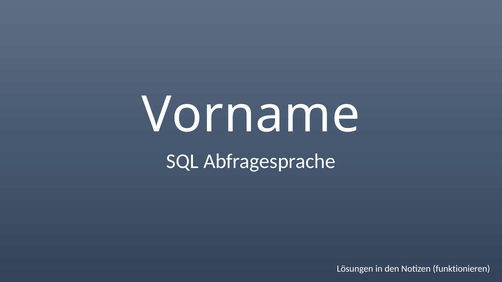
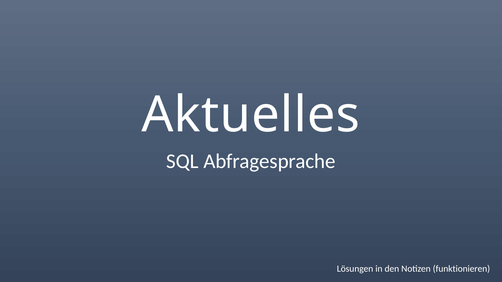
Vorname: Vorname -> Aktuelles
